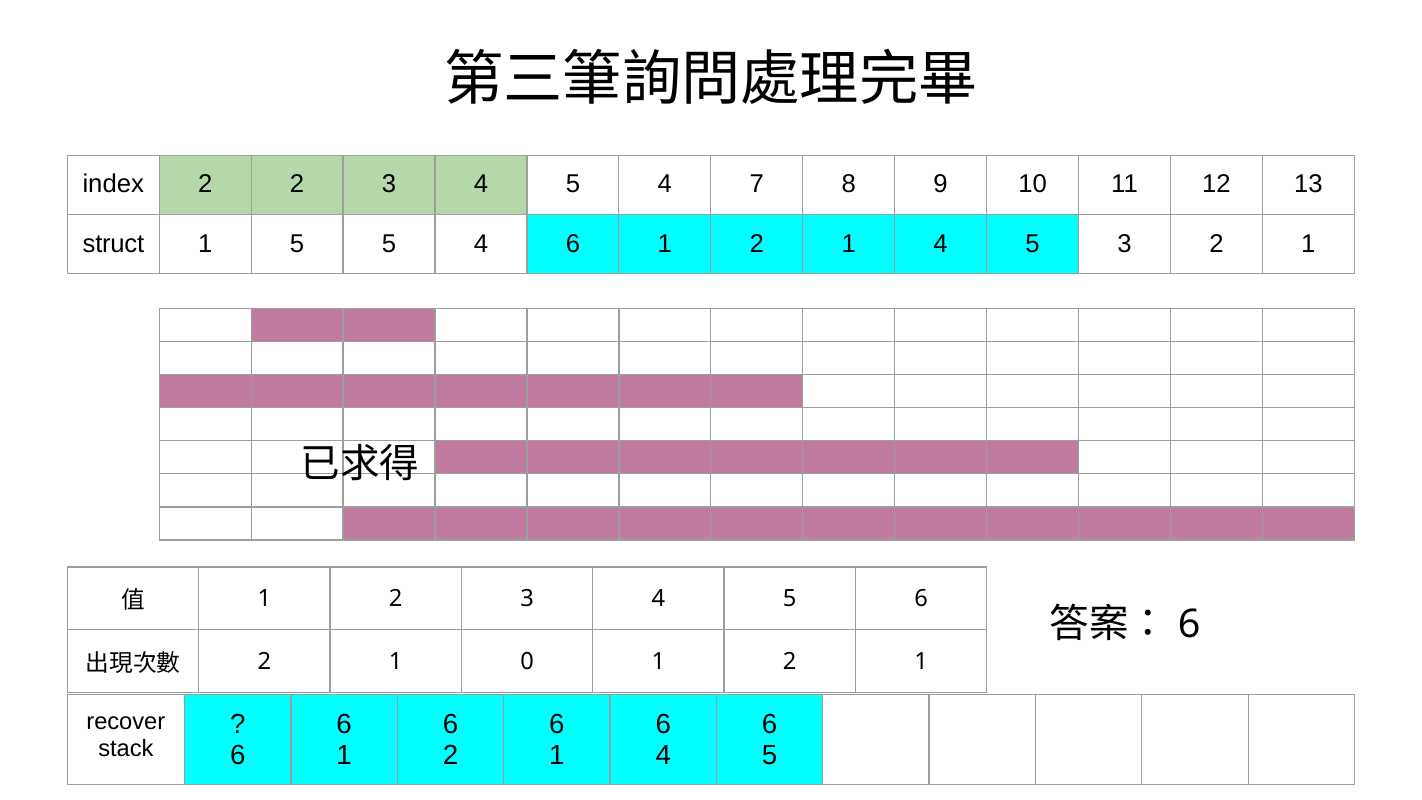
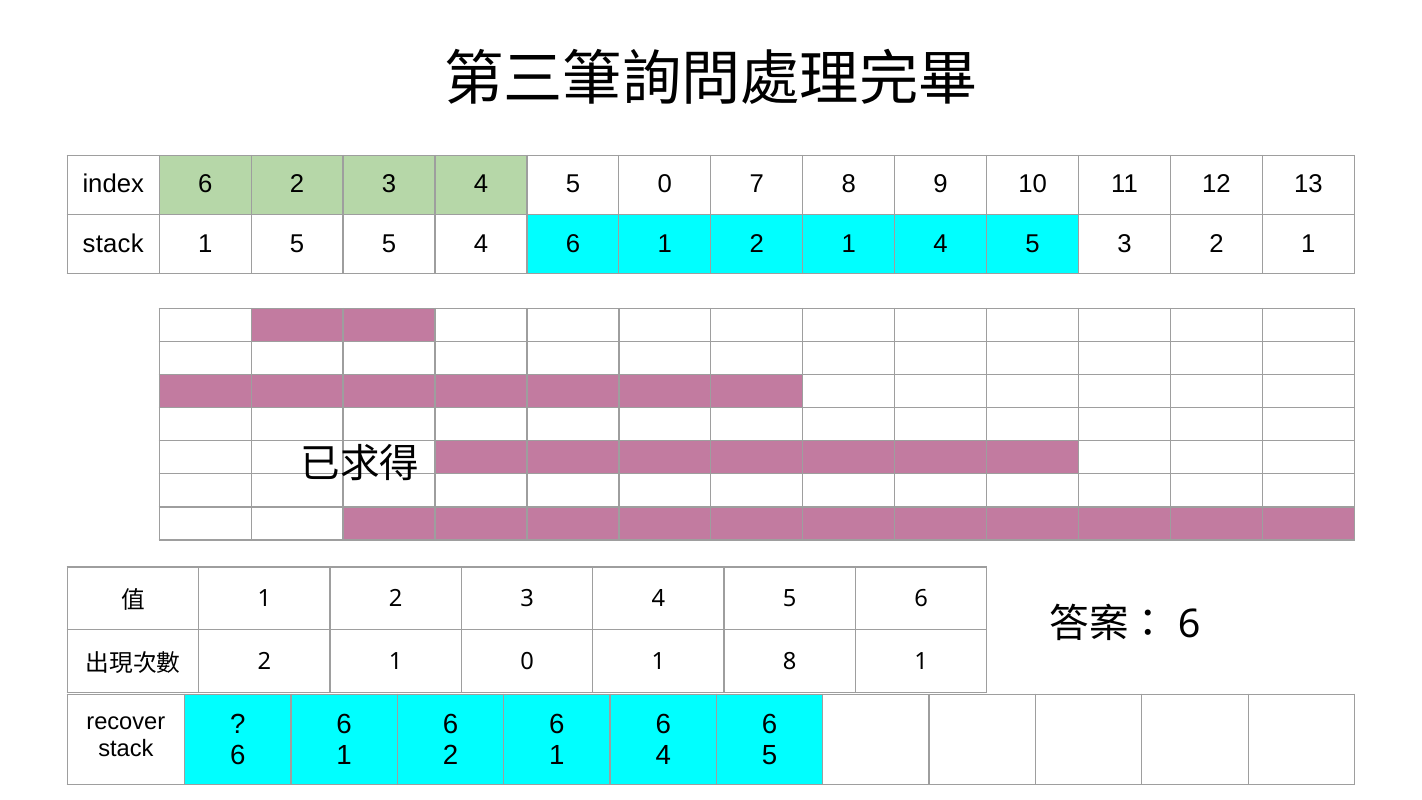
index 2: 2 -> 6
4 5 4: 4 -> 0
struct at (113, 244): struct -> stack
0 1 2: 2 -> 8
